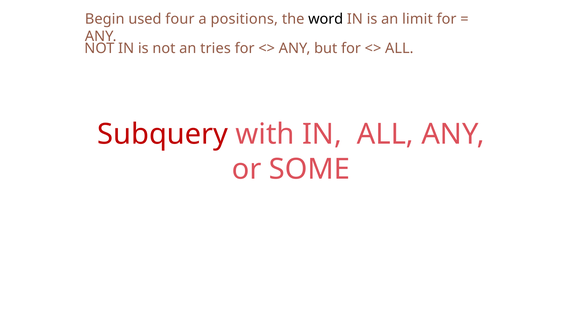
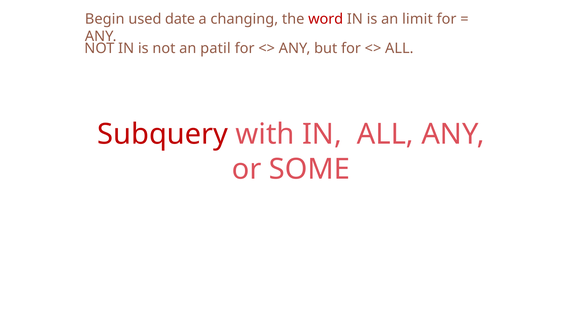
four: four -> date
positions: positions -> changing
word colour: black -> red
tries: tries -> patil
